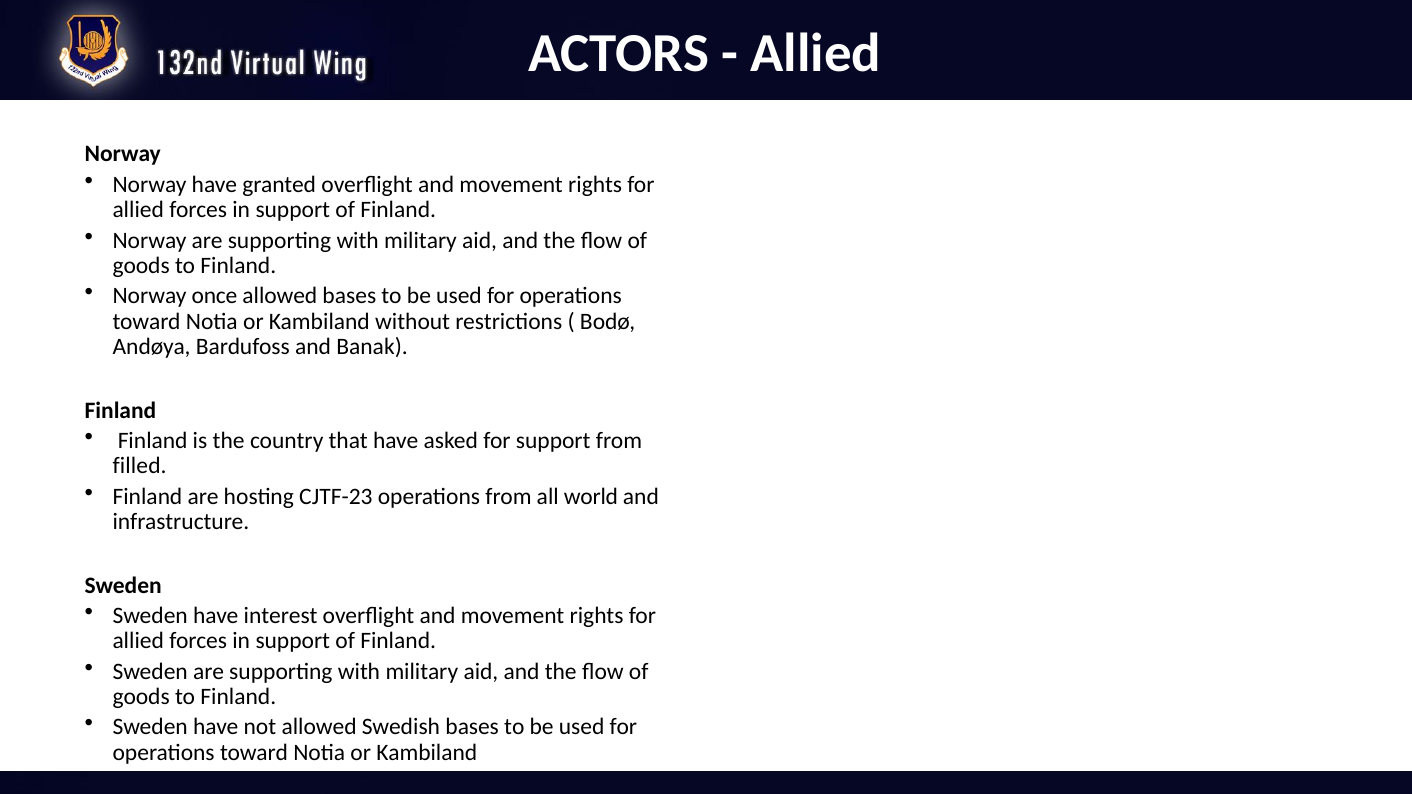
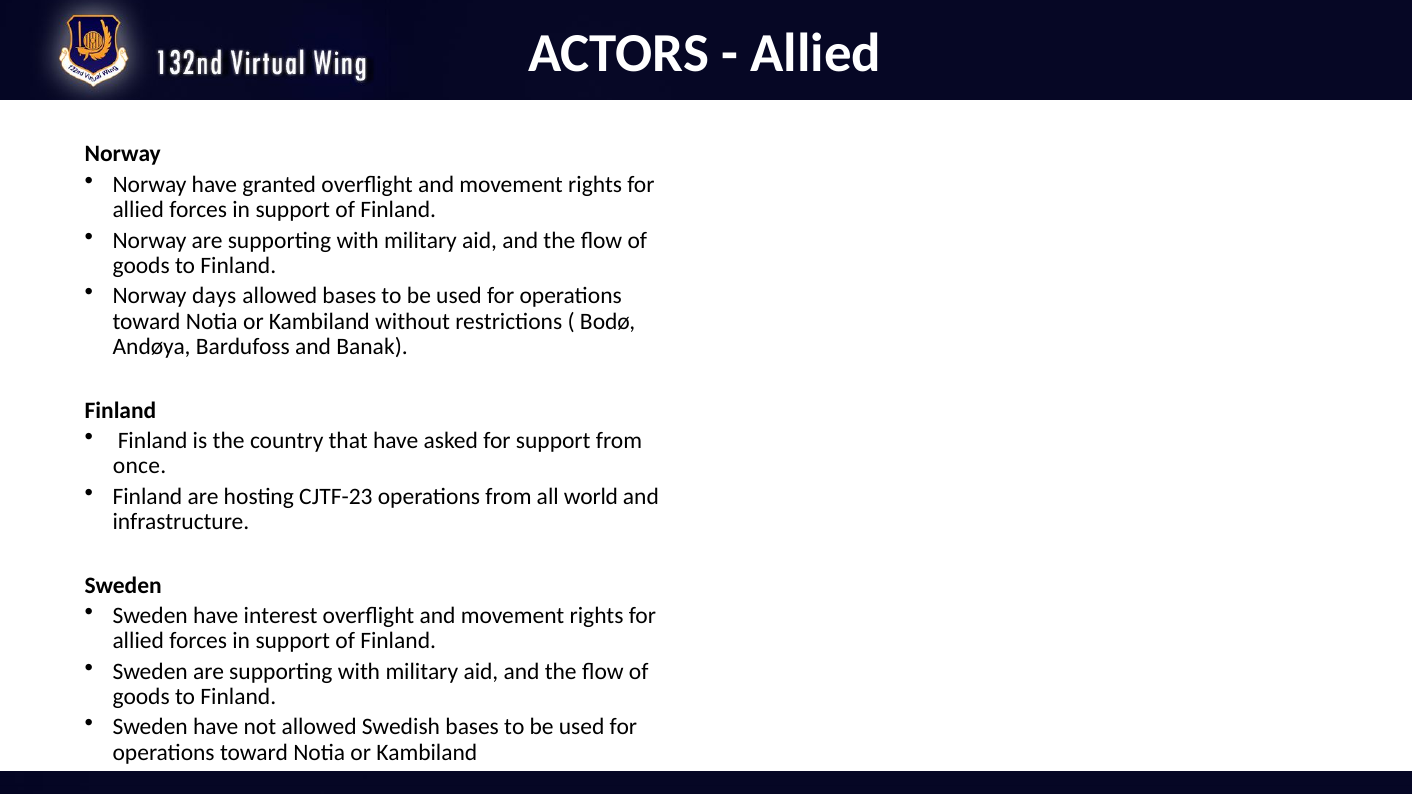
once: once -> days
filled: filled -> once
